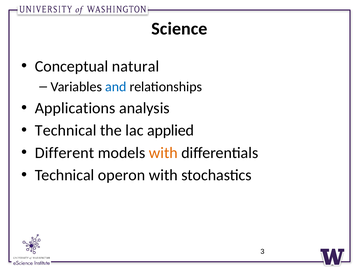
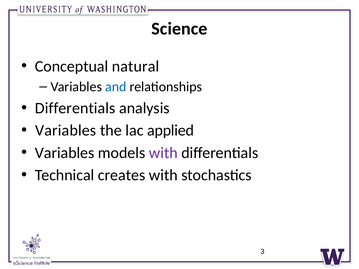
Applications at (75, 108): Applications -> Differentials
Technical at (66, 131): Technical -> Variables
Different at (65, 153): Different -> Variables
with at (163, 153) colour: orange -> purple
operon: operon -> creates
